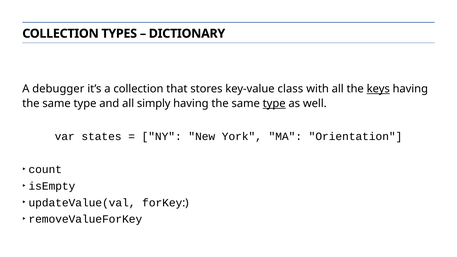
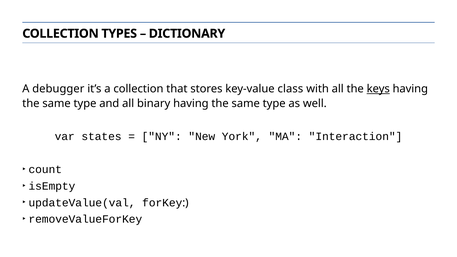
simply: simply -> binary
type at (274, 103) underline: present -> none
Orientation: Orientation -> Interaction
